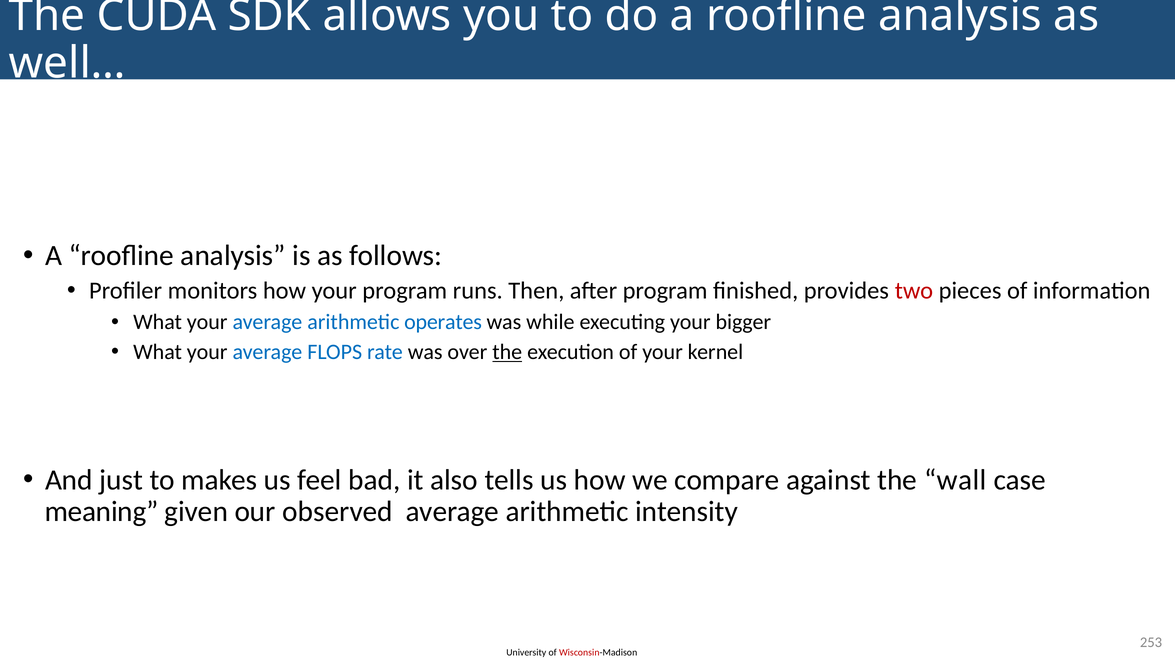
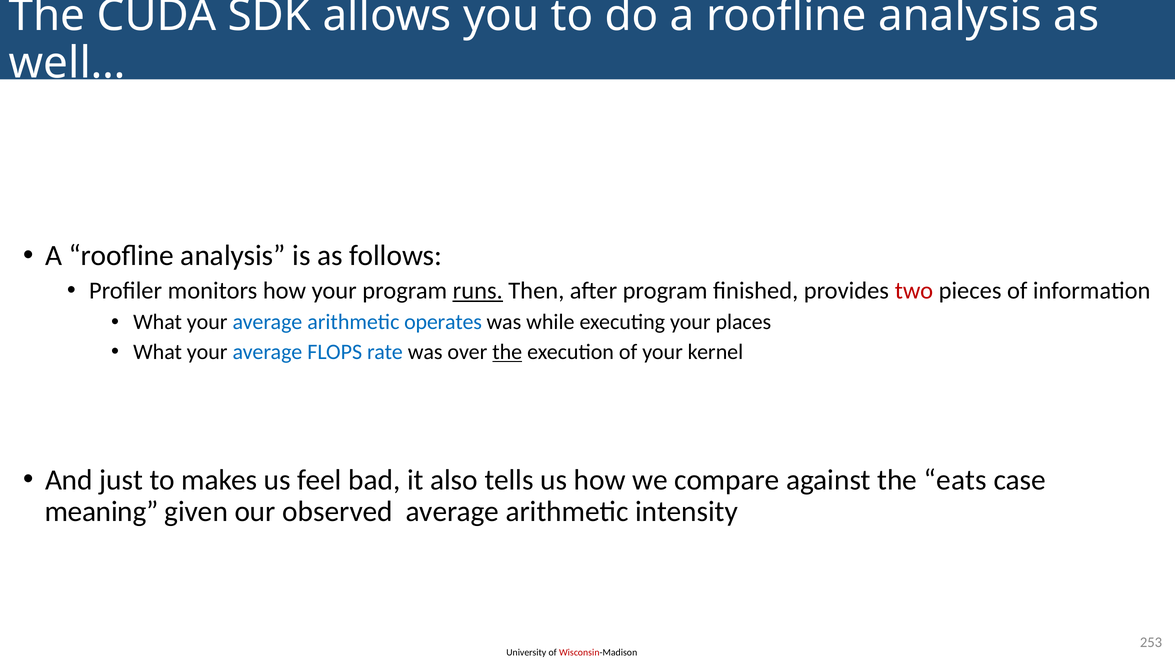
runs underline: none -> present
bigger: bigger -> places
wall: wall -> eats
